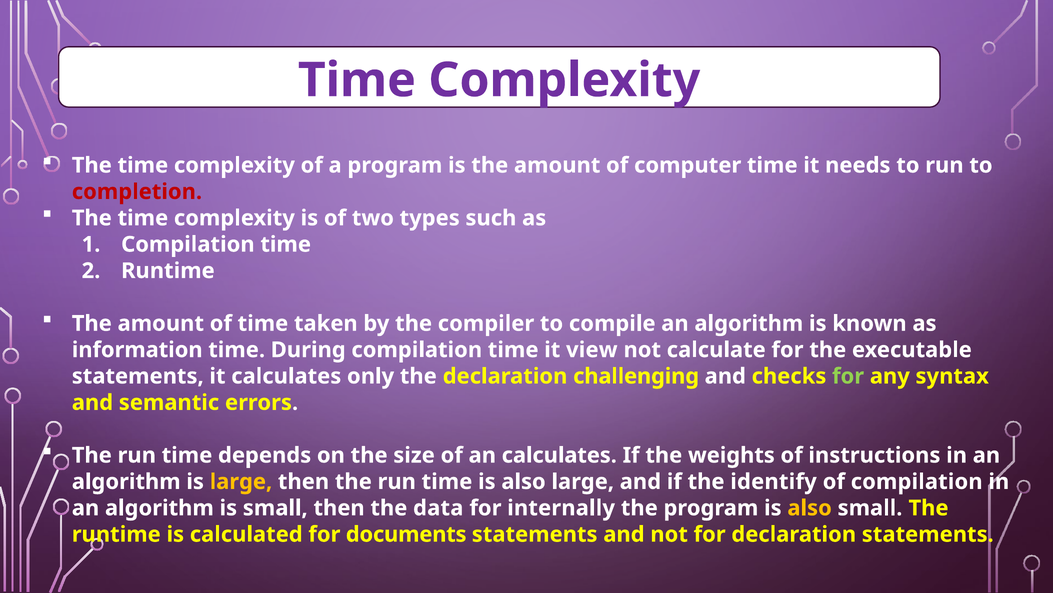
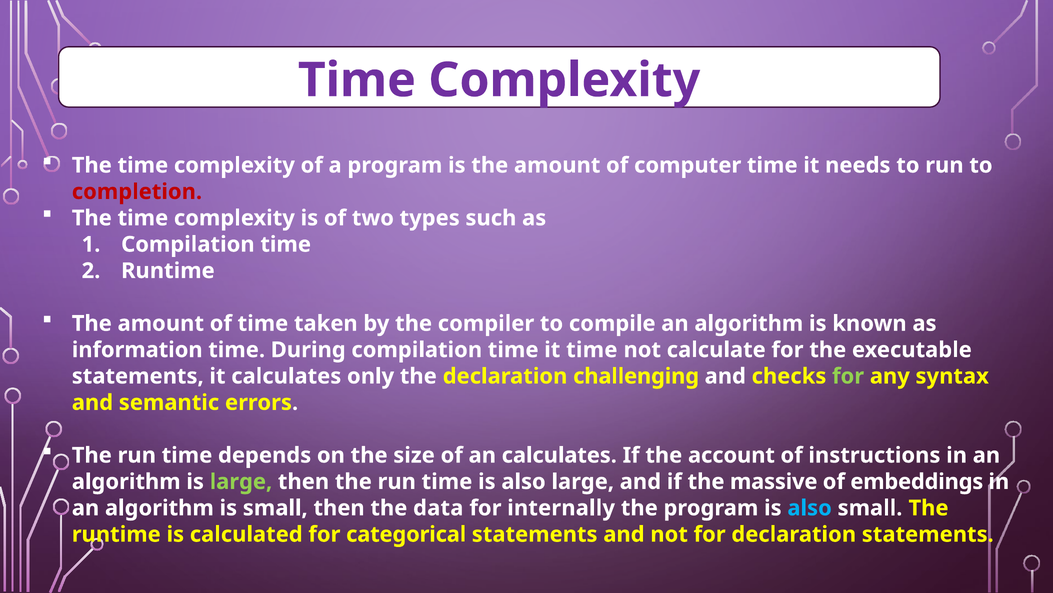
it view: view -> time
weights: weights -> account
large at (241, 481) colour: yellow -> light green
identify: identify -> massive
of compilation: compilation -> embeddings
also at (810, 508) colour: yellow -> light blue
documents: documents -> categorical
